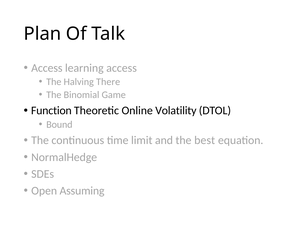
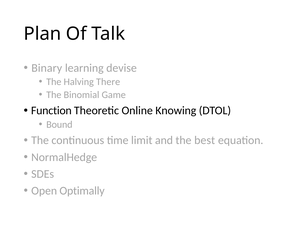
Access at (47, 68): Access -> Binary
learning access: access -> devise
Volatility: Volatility -> Knowing
Assuming: Assuming -> Optimally
